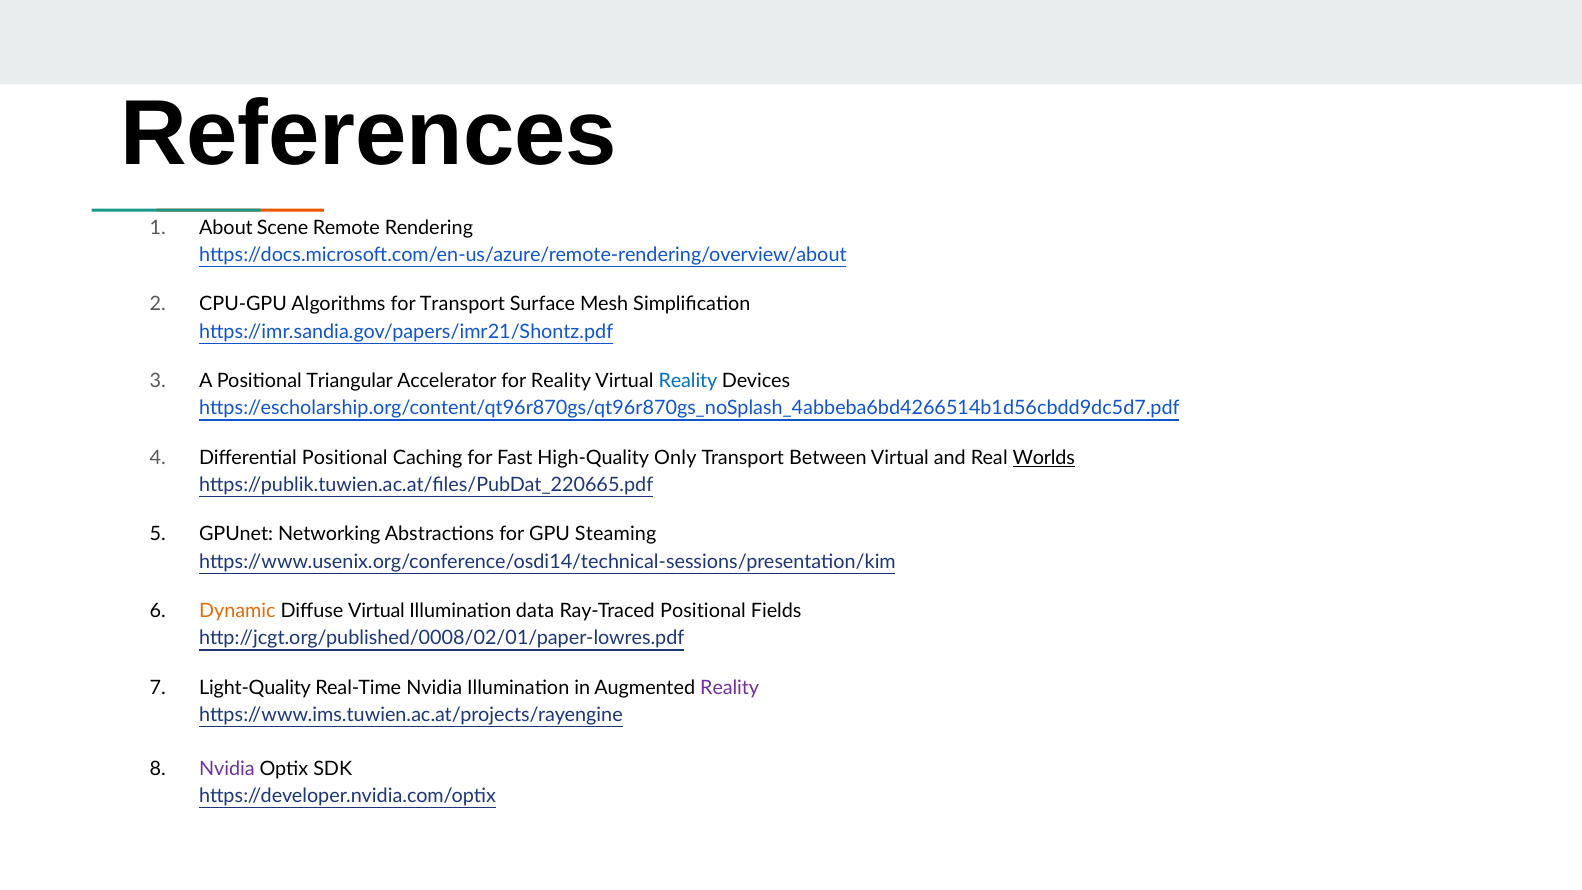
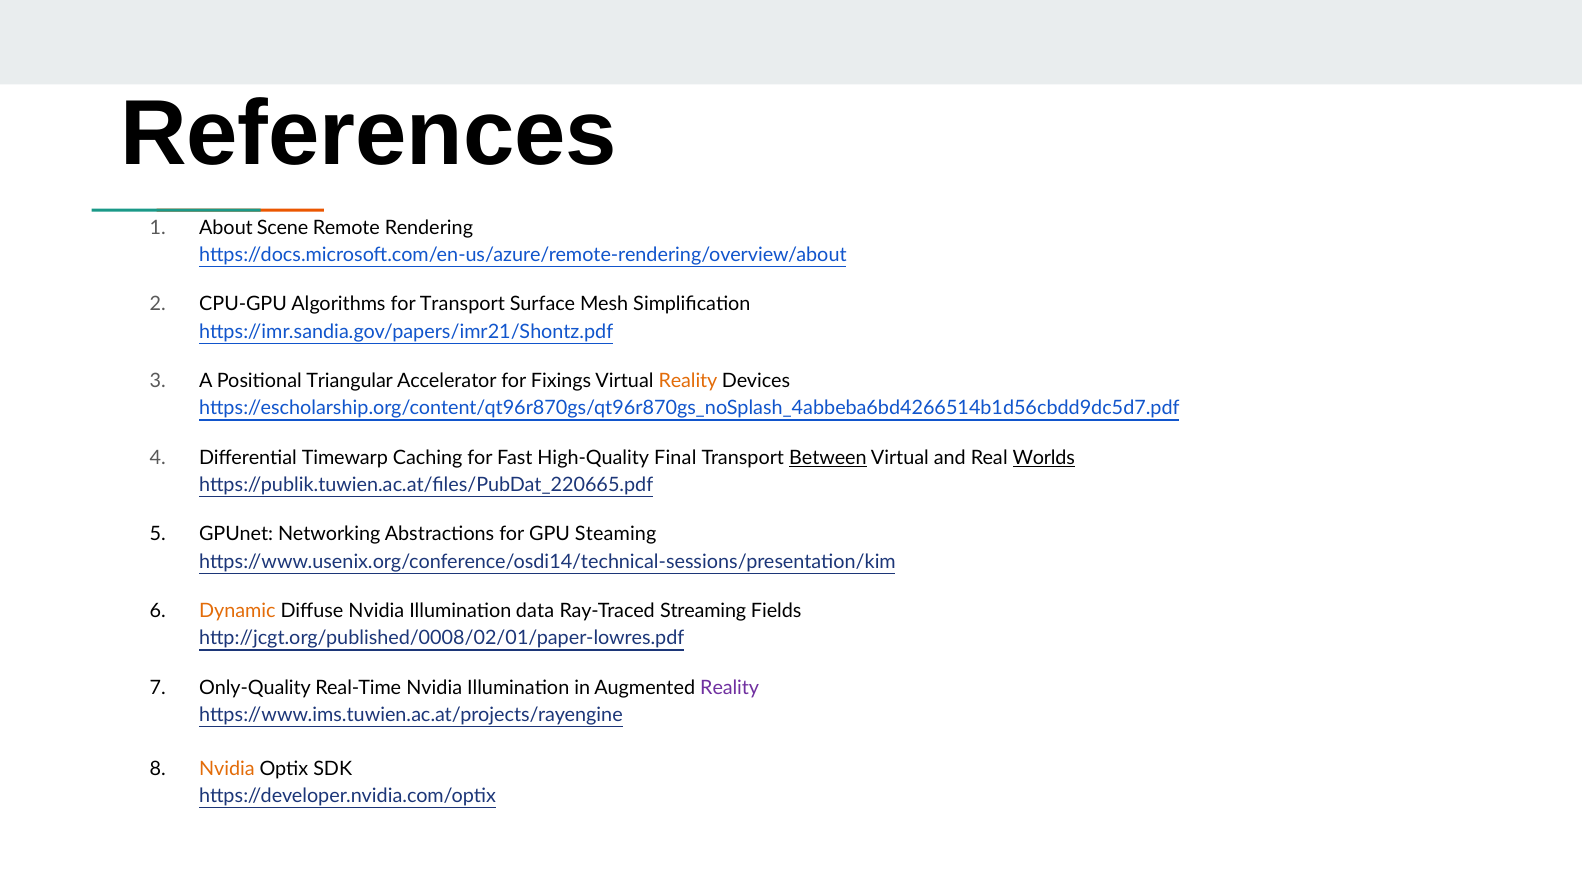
for Reality: Reality -> Fixings
Reality at (688, 381) colour: blue -> orange
Differential Positional: Positional -> Timewarp
Only: Only -> Final
Between underline: none -> present
Diffuse Virtual: Virtual -> Nvidia
Ray-Traced Positional: Positional -> Streaming
Light-Quality: Light-Quality -> Only-Quality
Nvidia at (227, 769) colour: purple -> orange
